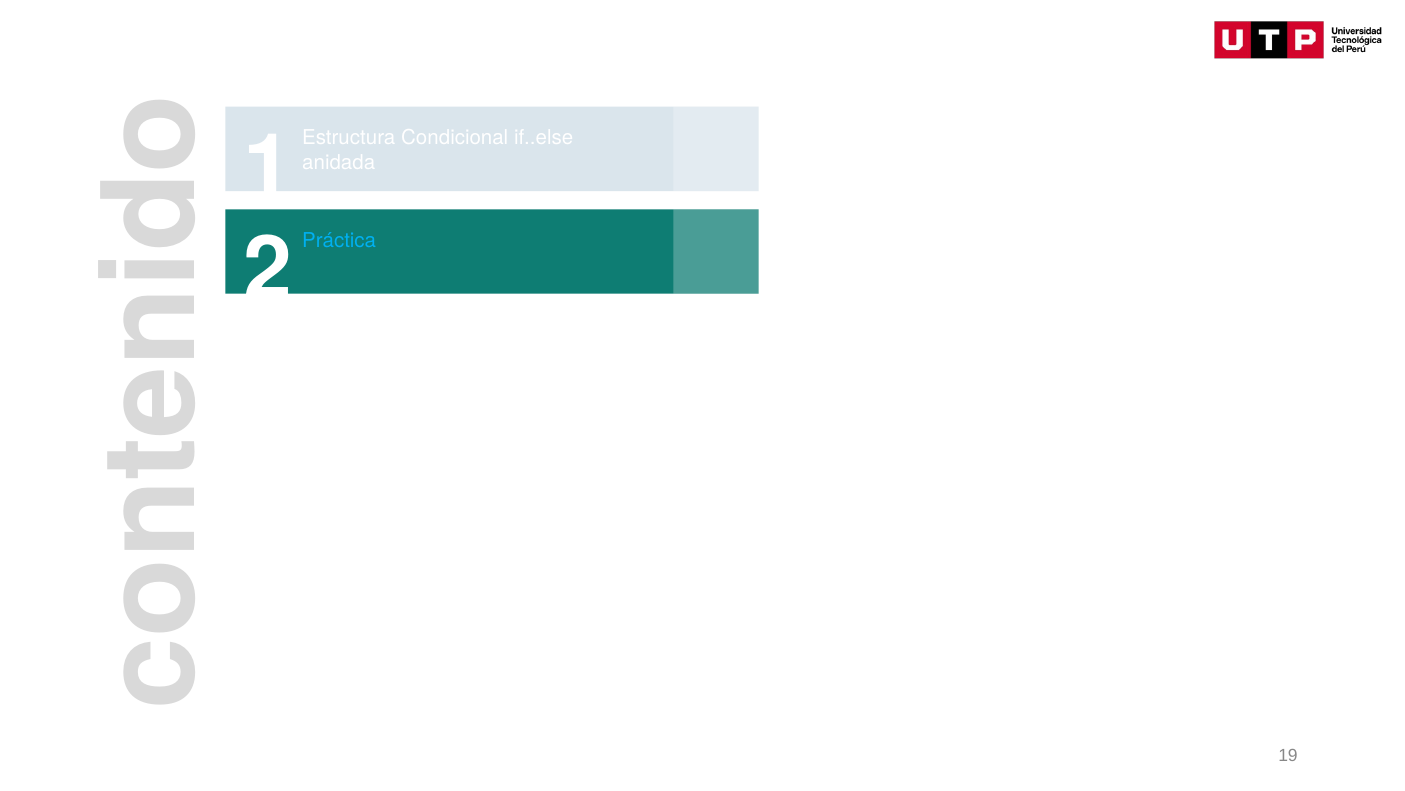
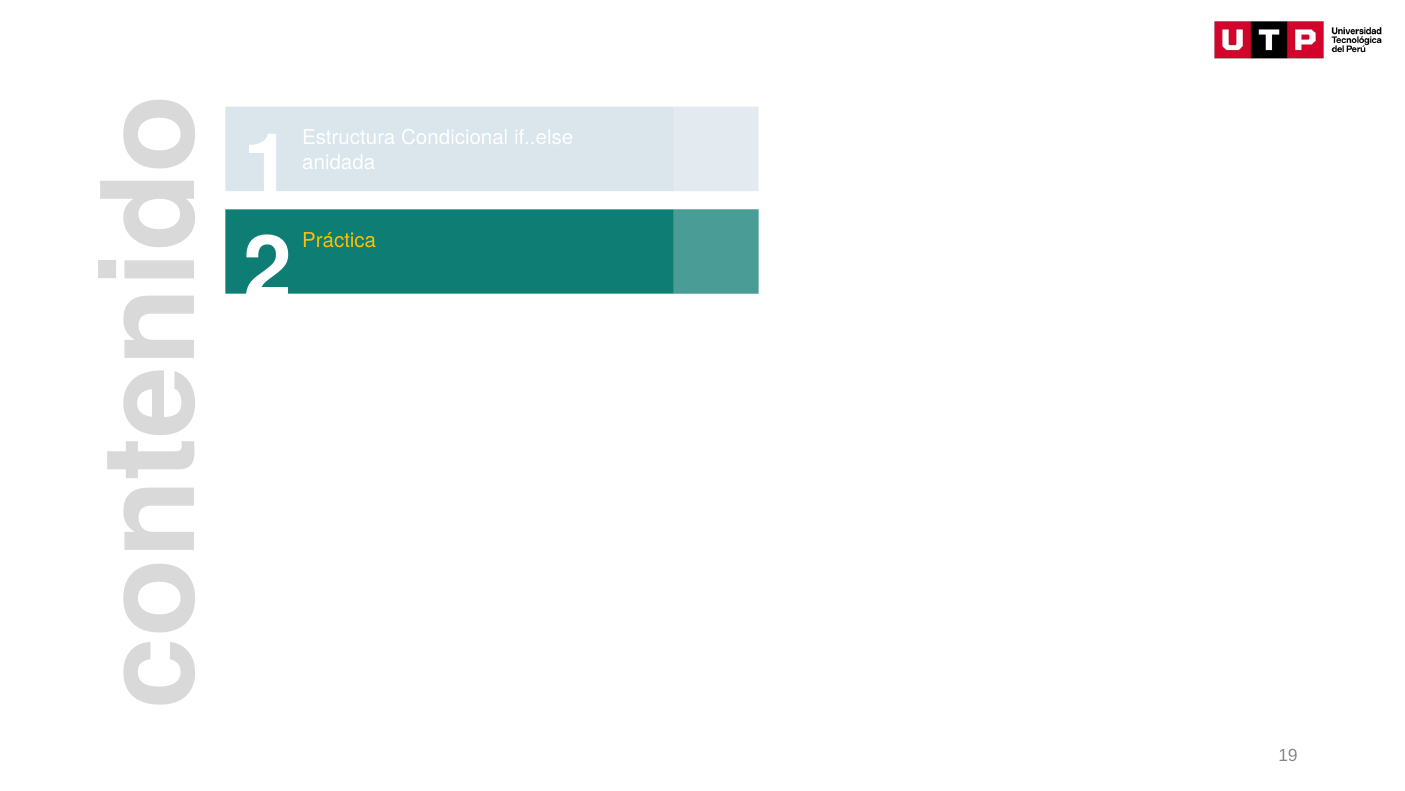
Práctica colour: light blue -> yellow
